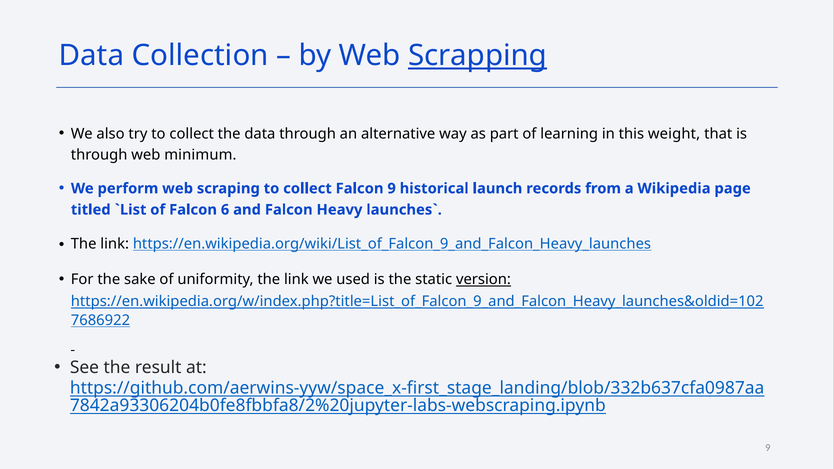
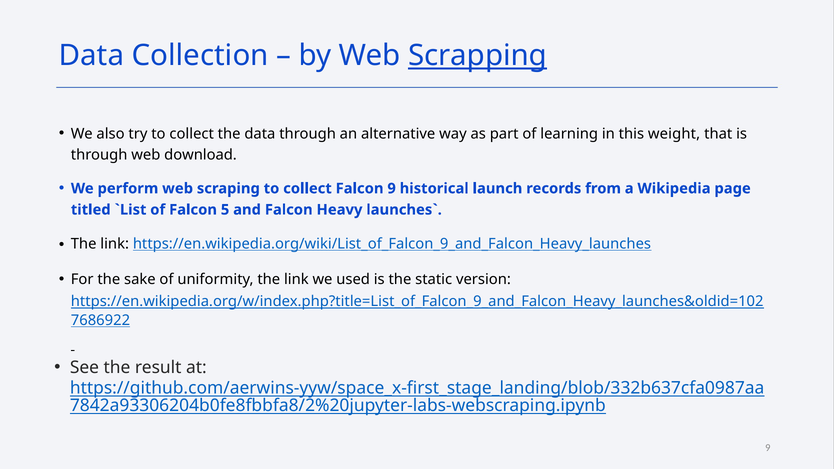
minimum: minimum -> download
6: 6 -> 5
version underline: present -> none
